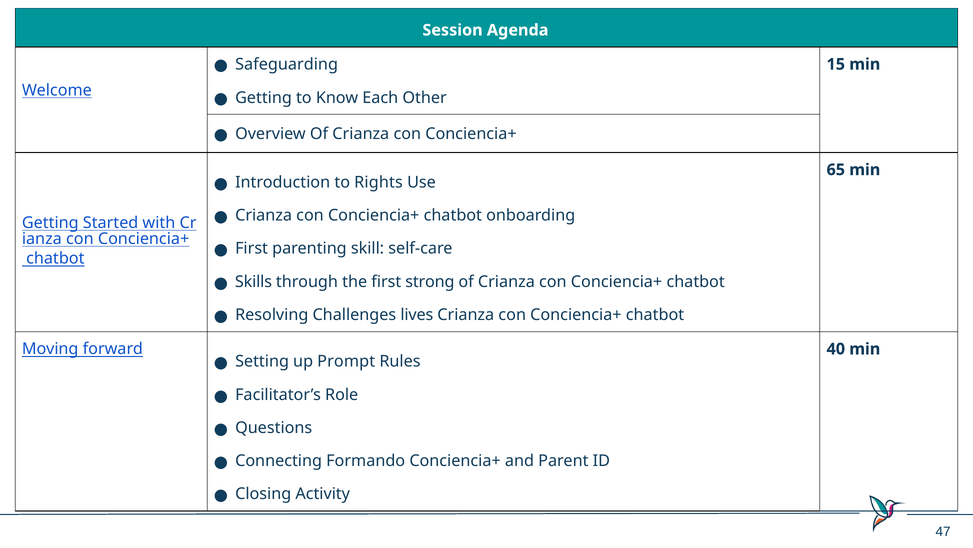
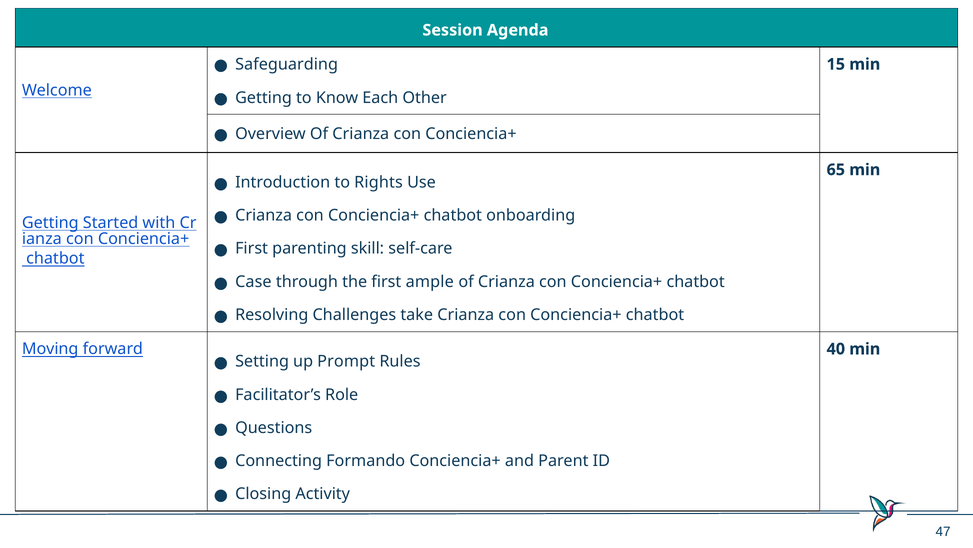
Skills: Skills -> Case
strong: strong -> ample
lives: lives -> take
